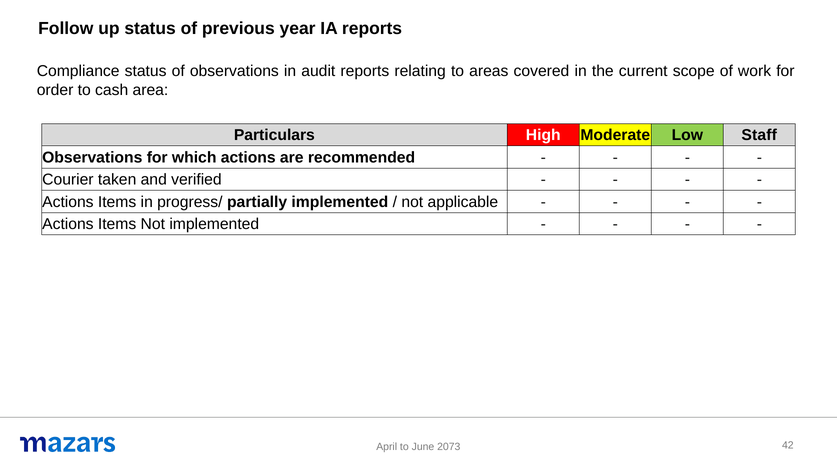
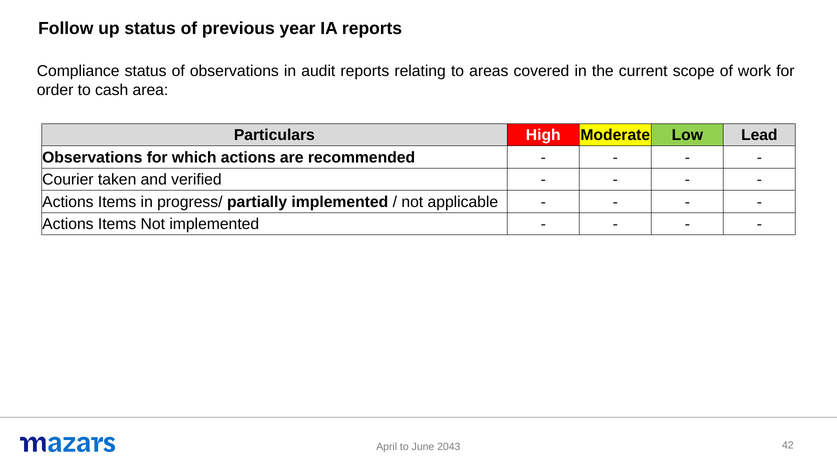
Staff: Staff -> Lead
2073: 2073 -> 2043
